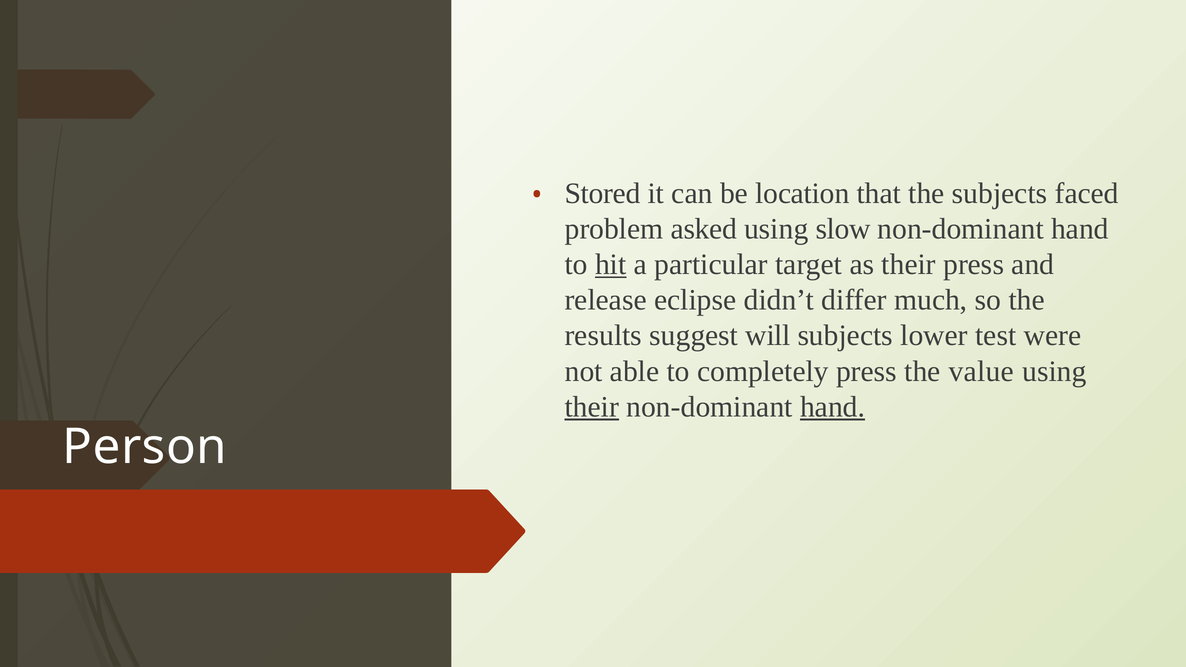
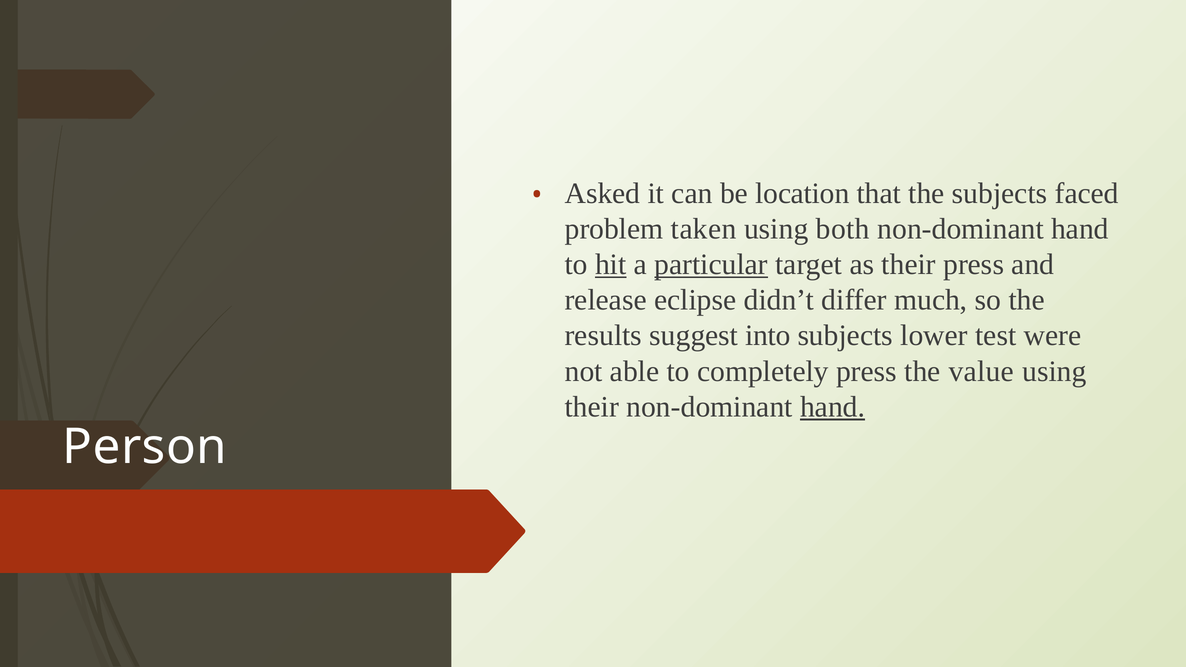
Stored: Stored -> Asked
asked: asked -> taken
slow: slow -> both
particular underline: none -> present
will: will -> into
their at (592, 407) underline: present -> none
